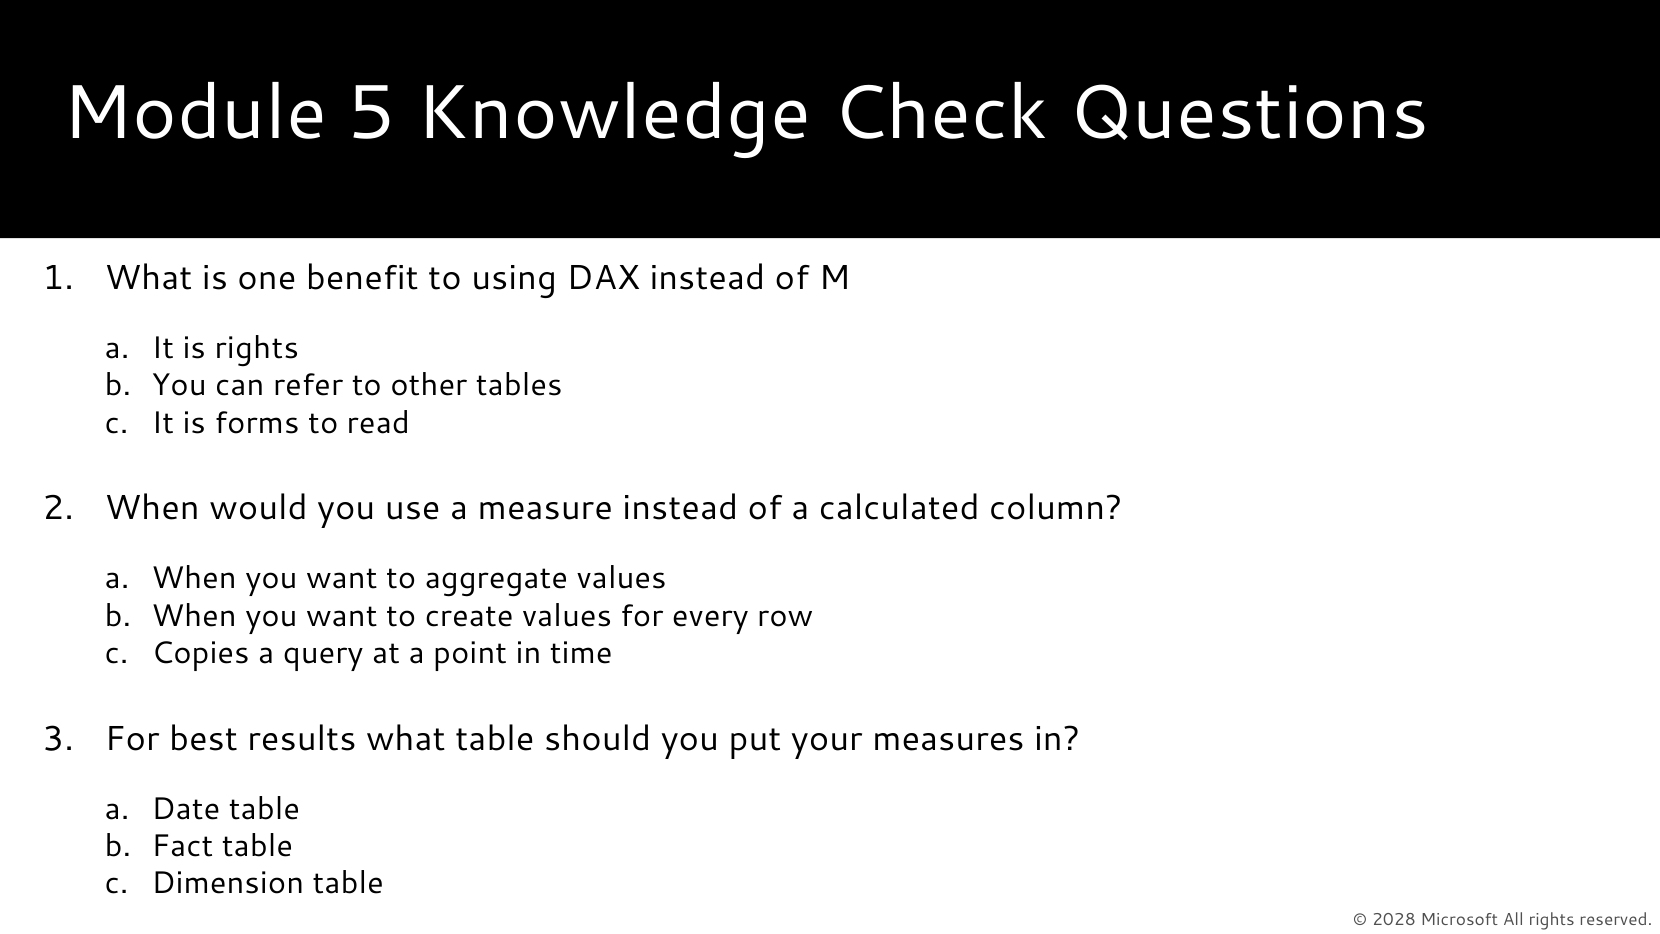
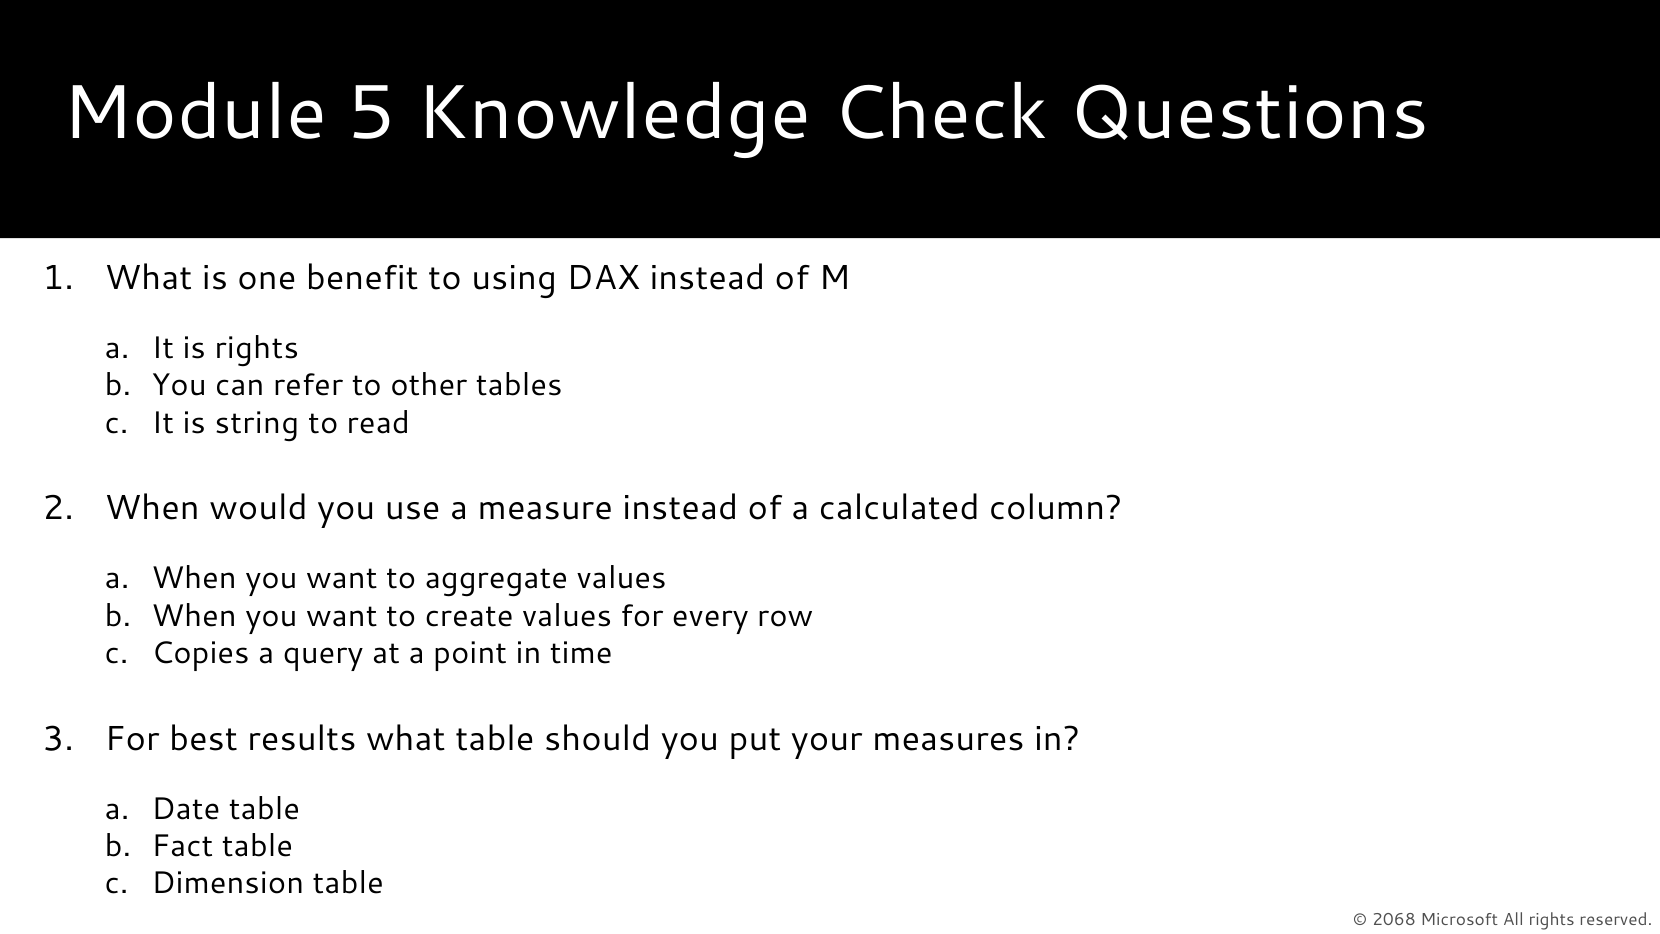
forms: forms -> string
2028: 2028 -> 2068
